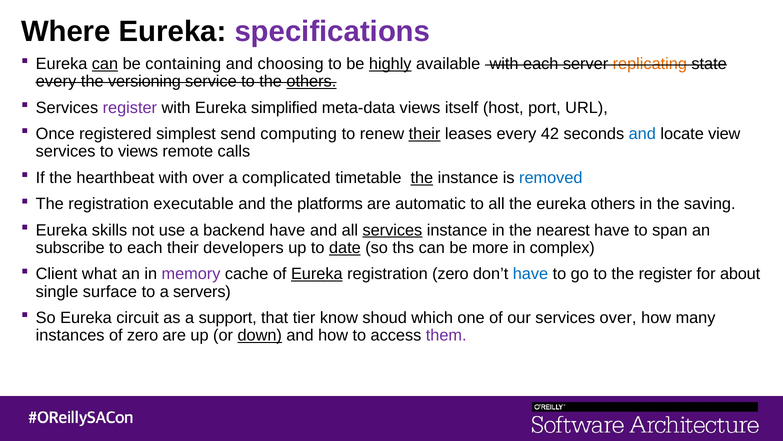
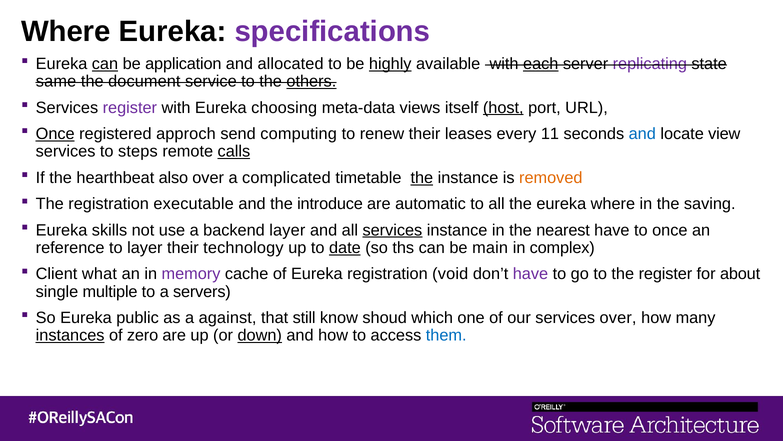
containing: containing -> application
choosing: choosing -> allocated
each at (541, 64) underline: none -> present
replicating colour: orange -> purple
every at (56, 81): every -> same
versioning: versioning -> document
simplified: simplified -> choosing
host underline: none -> present
Once at (55, 134) underline: none -> present
simplest: simplest -> approch
their at (425, 134) underline: present -> none
42: 42 -> 11
to views: views -> steps
calls underline: none -> present
hearthbeat with: with -> also
removed colour: blue -> orange
platforms: platforms -> introduce
eureka others: others -> where
backend have: have -> layer
to span: span -> once
subscribe: subscribe -> reference
to each: each -> layer
developers: developers -> technology
more: more -> main
Eureka at (317, 274) underline: present -> none
registration zero: zero -> void
have at (530, 274) colour: blue -> purple
surface: surface -> multiple
circuit: circuit -> public
support: support -> against
tier: tier -> still
instances underline: none -> present
them colour: purple -> blue
